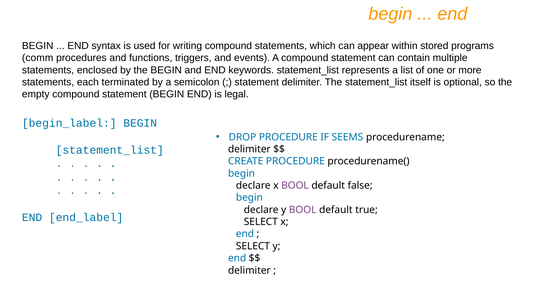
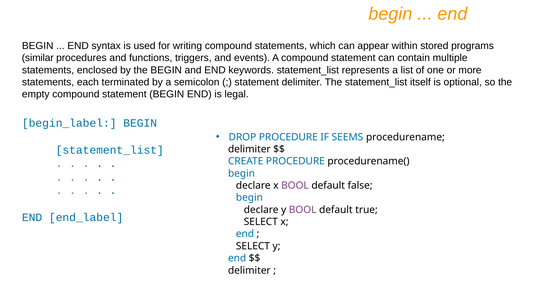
comm: comm -> similar
